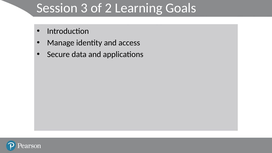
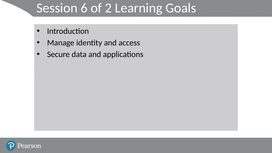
3: 3 -> 6
